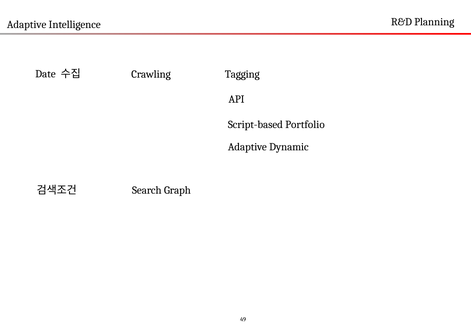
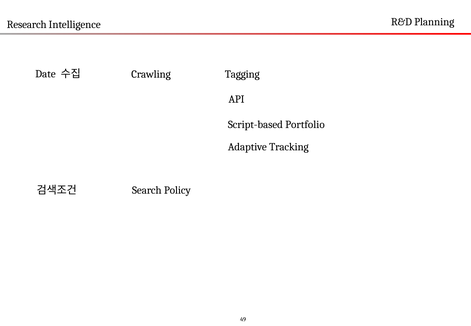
Adaptive at (27, 25): Adaptive -> Research
Dynamic: Dynamic -> Tracking
Graph: Graph -> Policy
